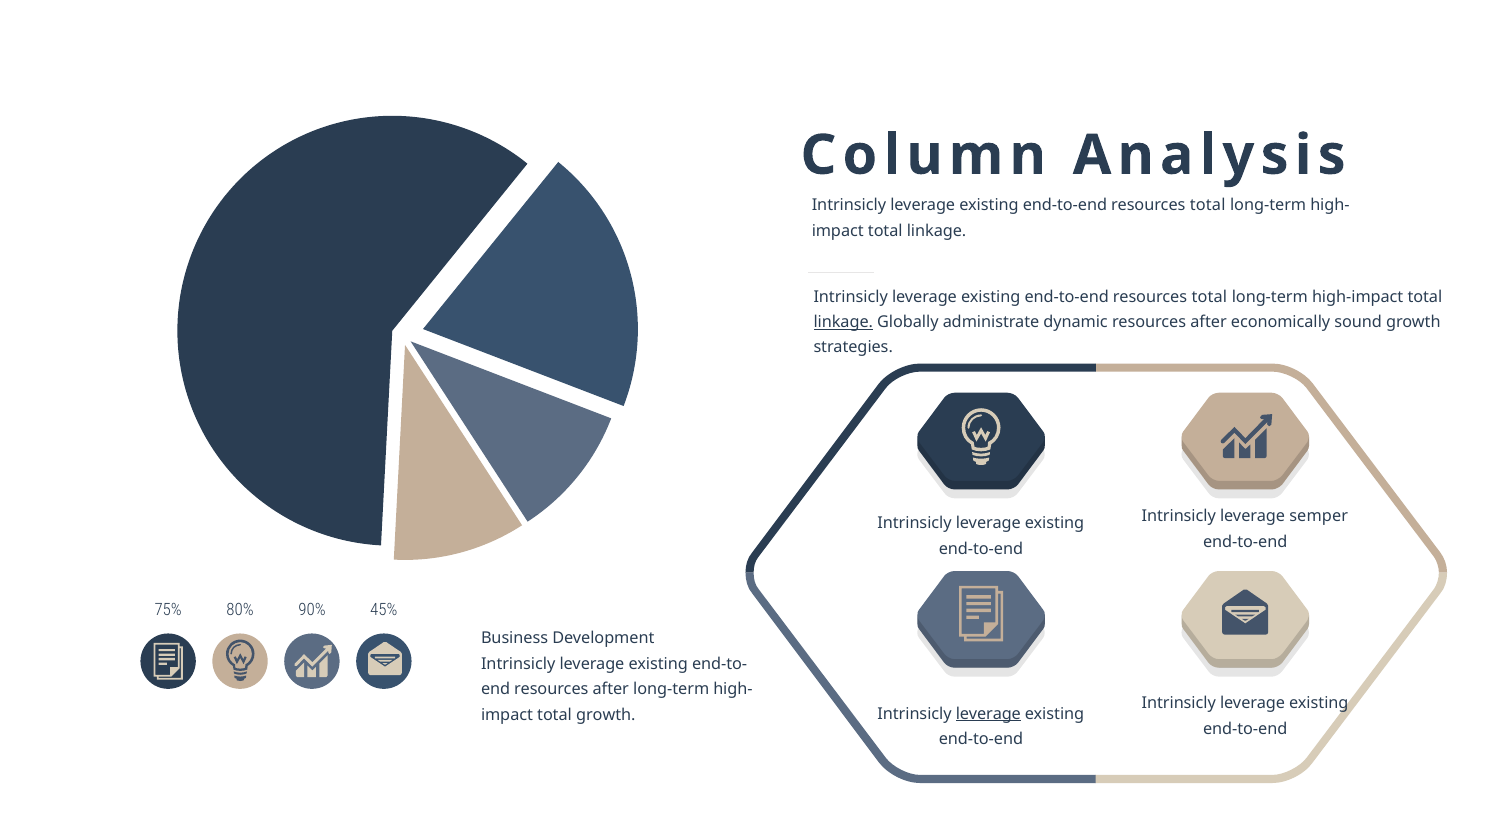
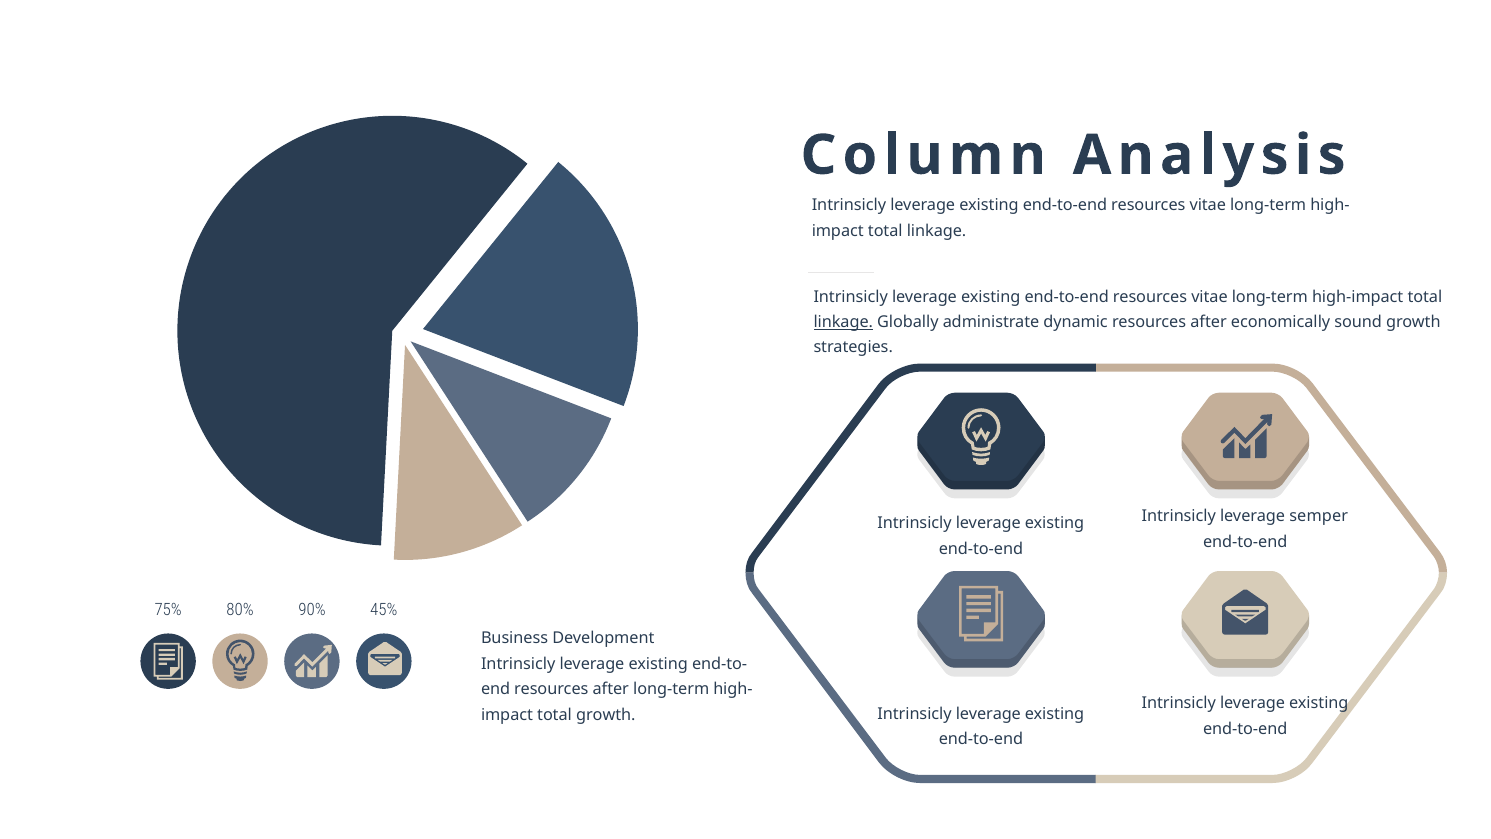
total at (1208, 205): total -> vitae
total at (1209, 297): total -> vitae
leverage at (988, 713) underline: present -> none
